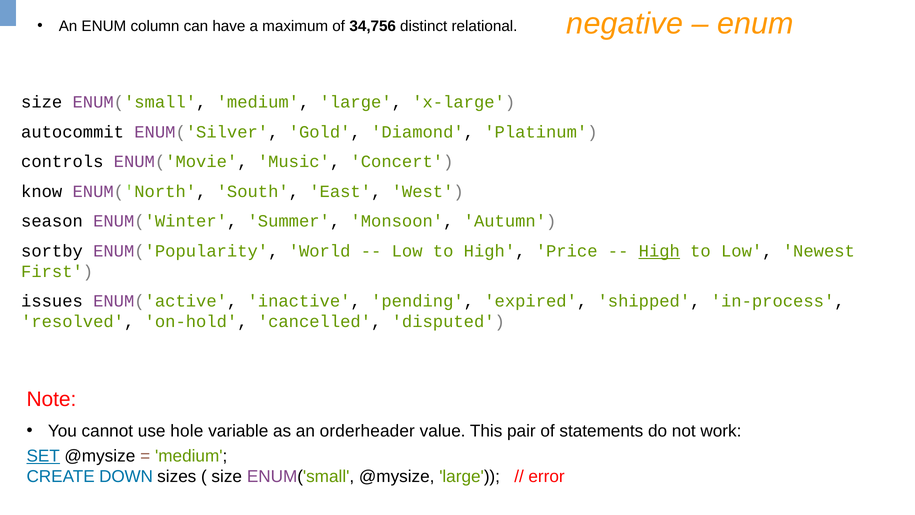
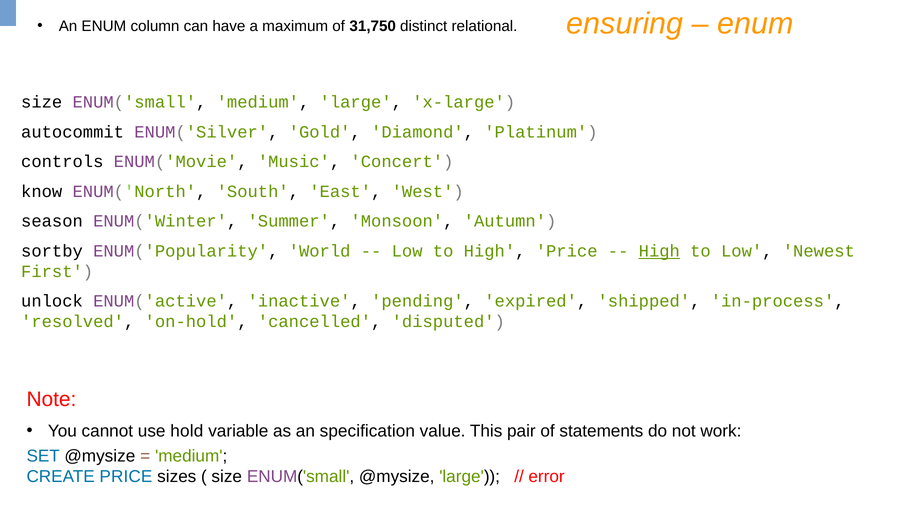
negative: negative -> ensuring
34,756: 34,756 -> 31,750
issues: issues -> unlock
hole: hole -> hold
orderheader: orderheader -> specification
SET underline: present -> none
CREATE DOWN: DOWN -> PRICE
